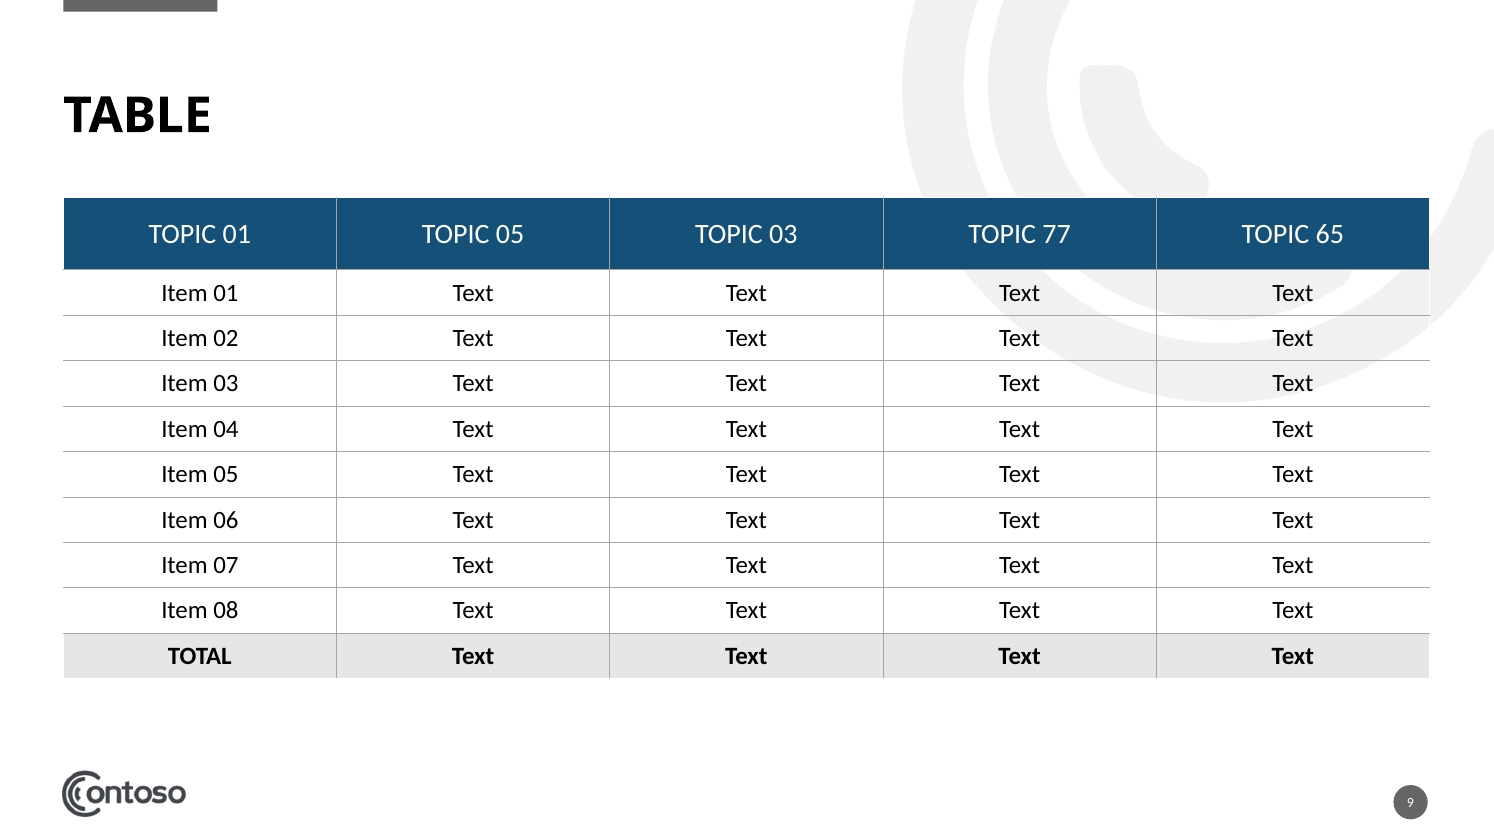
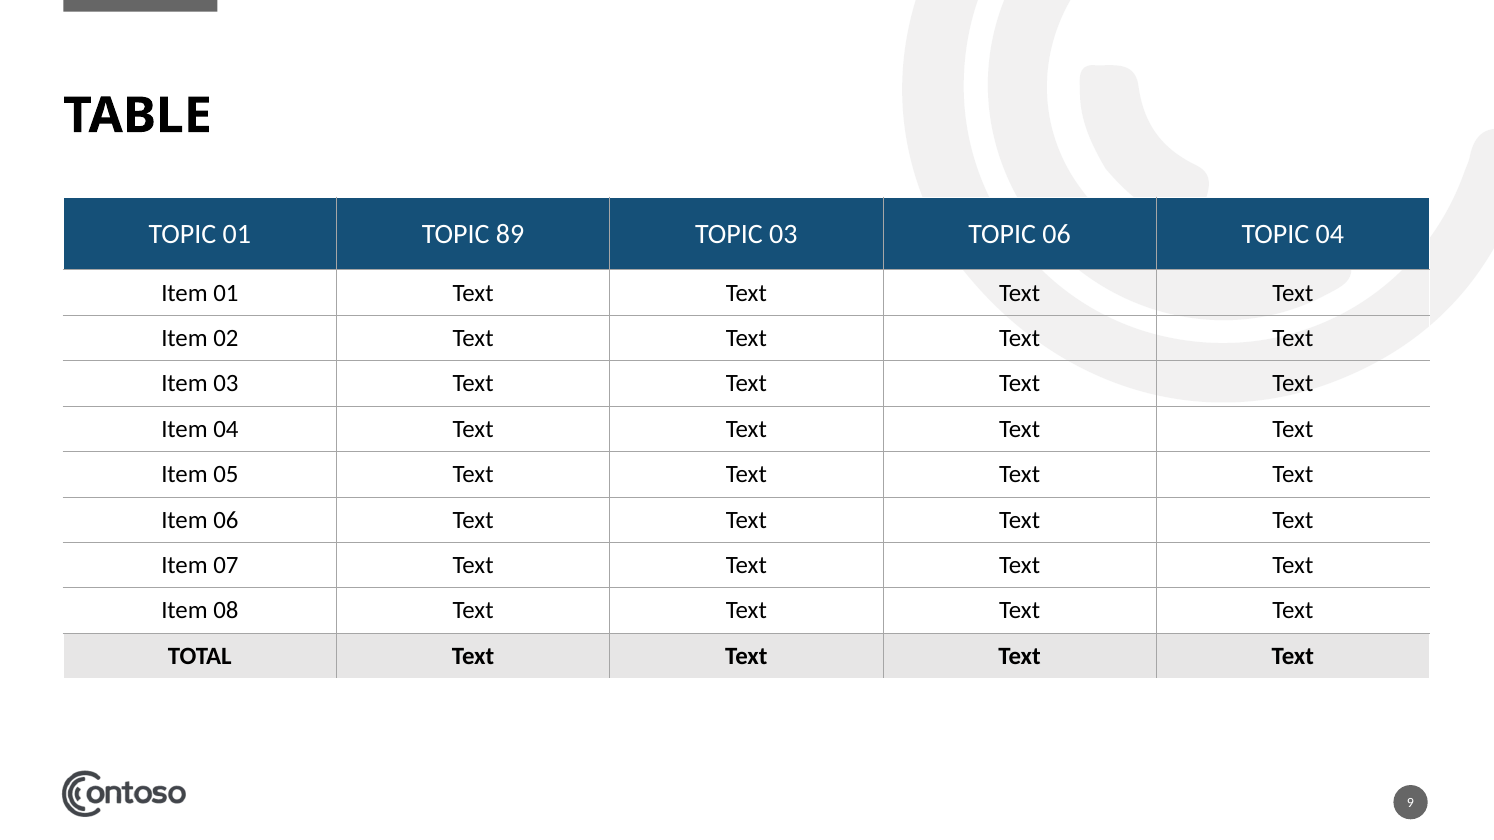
TOPIC 05: 05 -> 89
TOPIC 77: 77 -> 06
TOPIC 65: 65 -> 04
